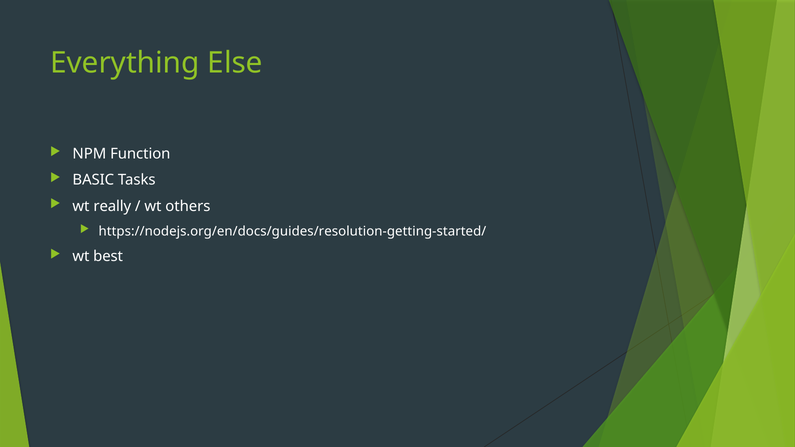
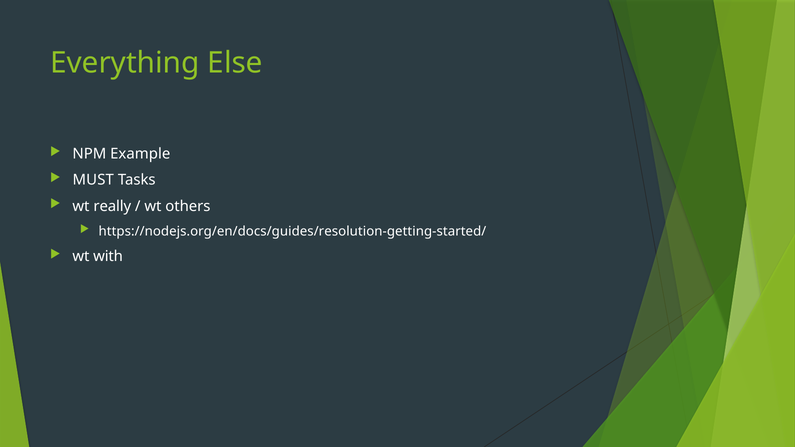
Function: Function -> Example
BASIC: BASIC -> MUST
best: best -> with
